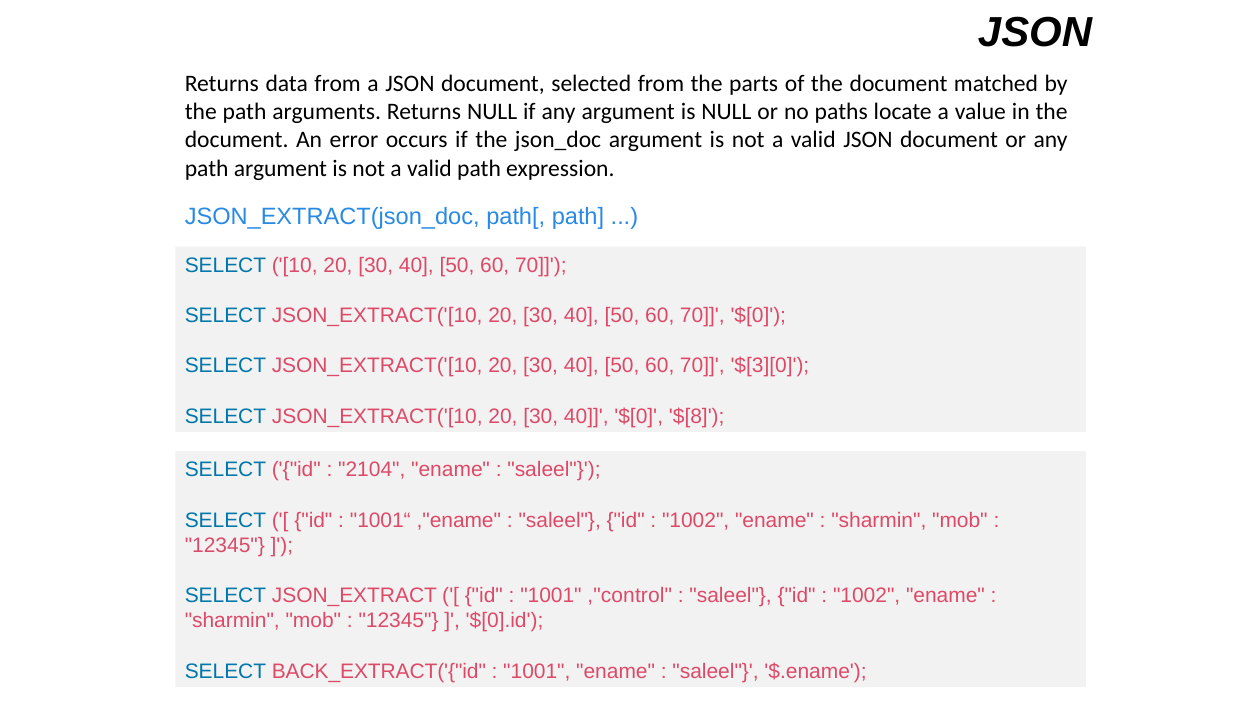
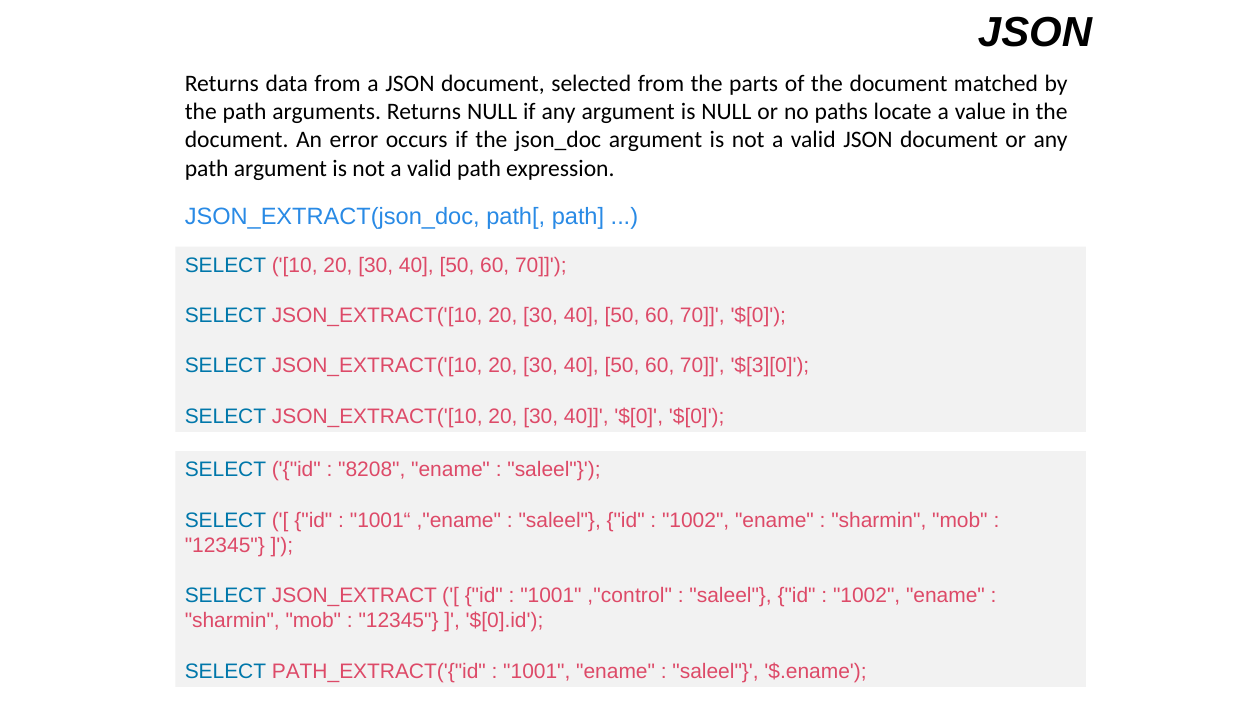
$[0 $[8: $[8 -> $[0
2104: 2104 -> 8208
BACK_EXTRACT('{"id: BACK_EXTRACT('{"id -> PATH_EXTRACT('{"id
